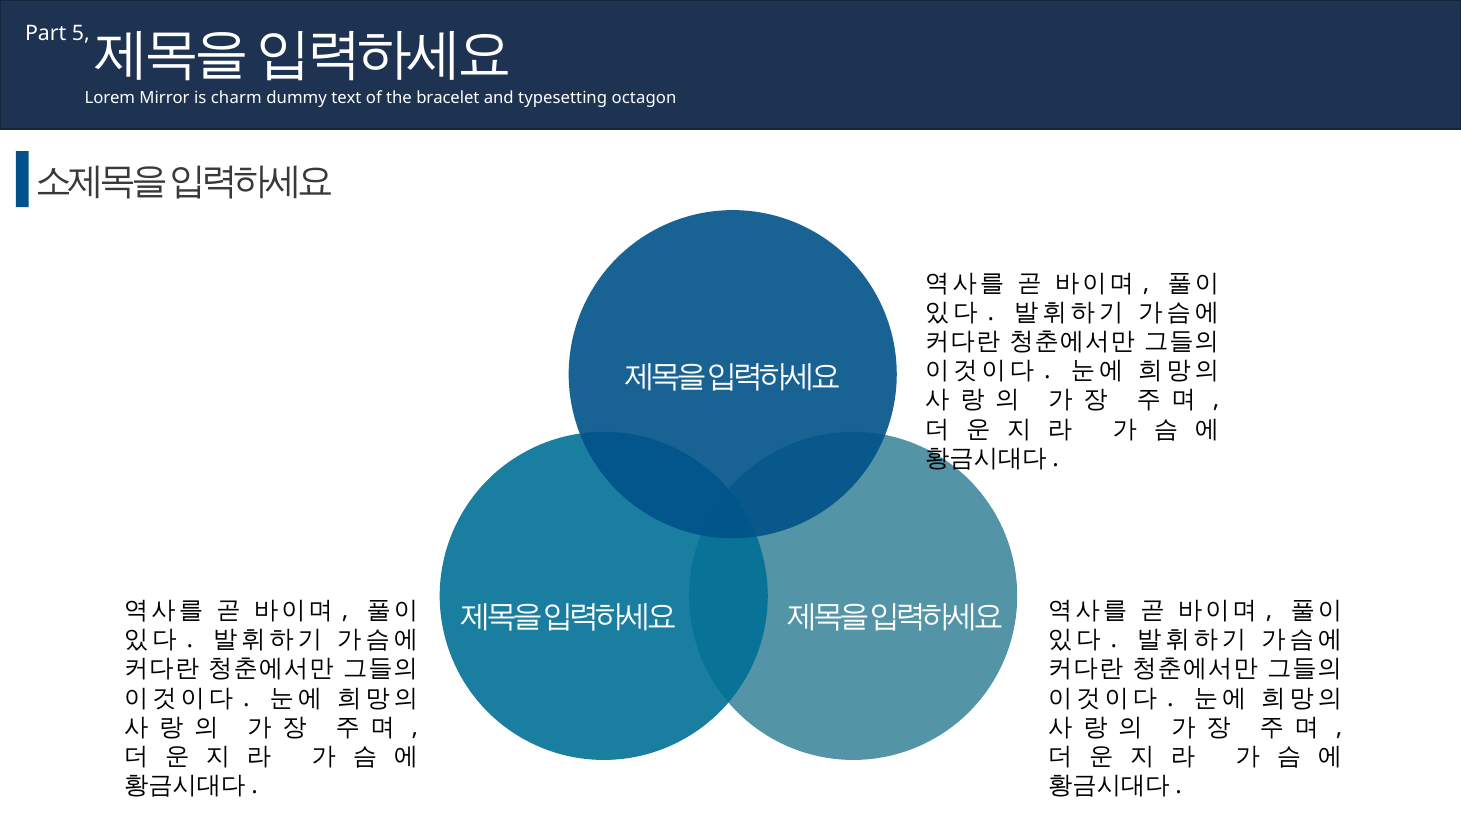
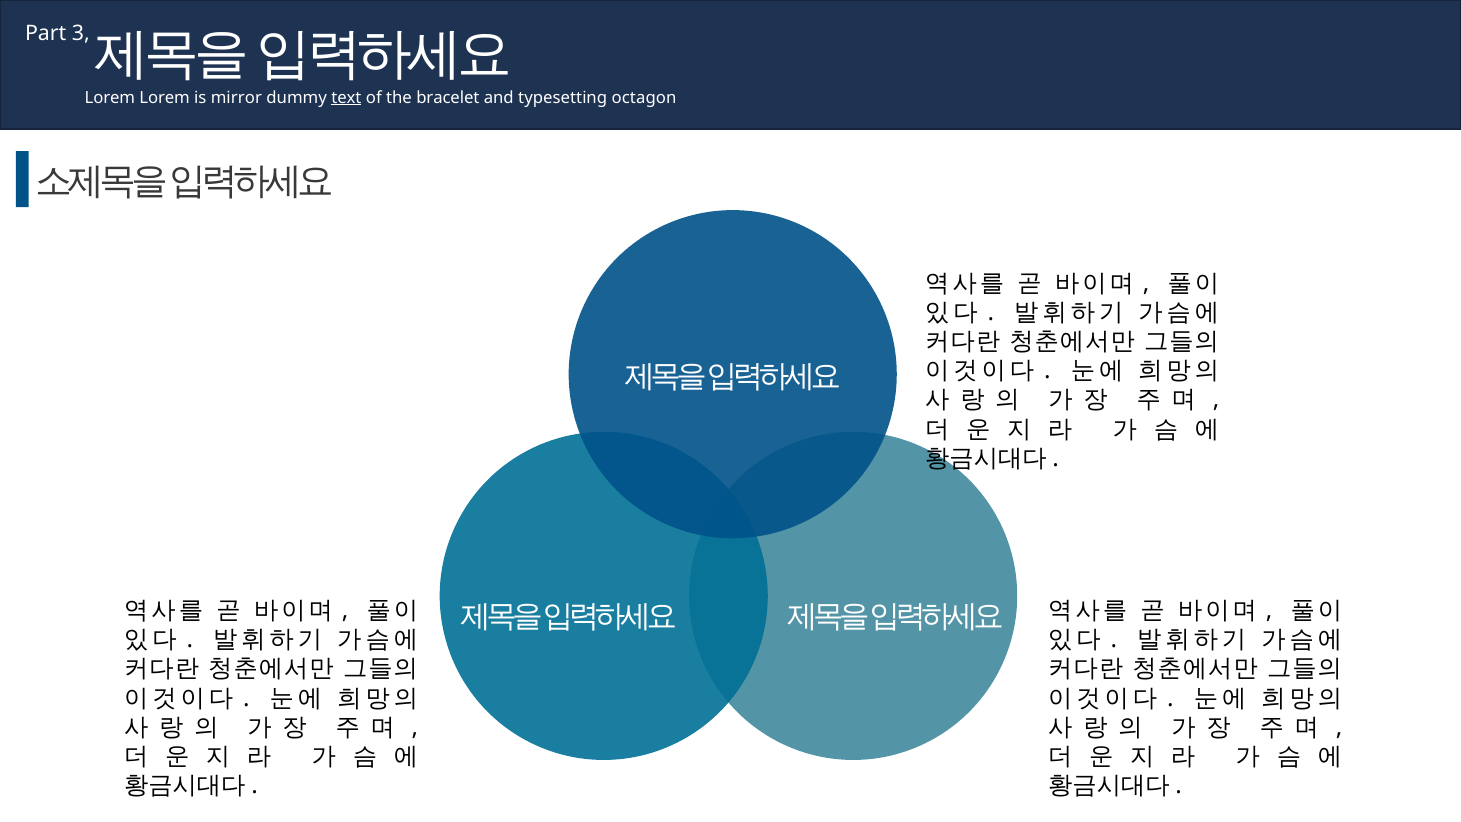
5: 5 -> 3
Lorem Mirror: Mirror -> Lorem
charm: charm -> mirror
text underline: none -> present
